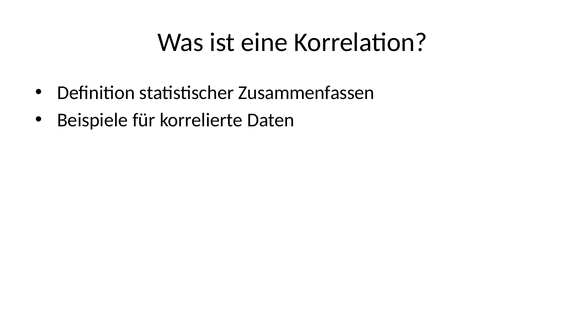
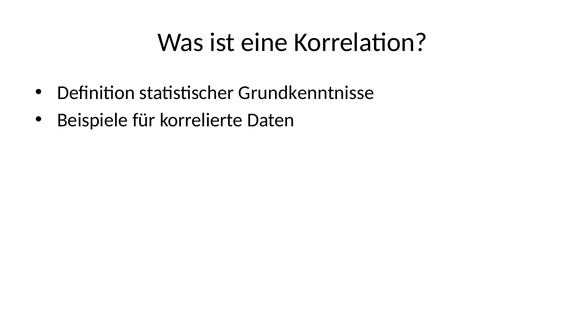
Zusammenfassen: Zusammenfassen -> Grundkenntnisse
